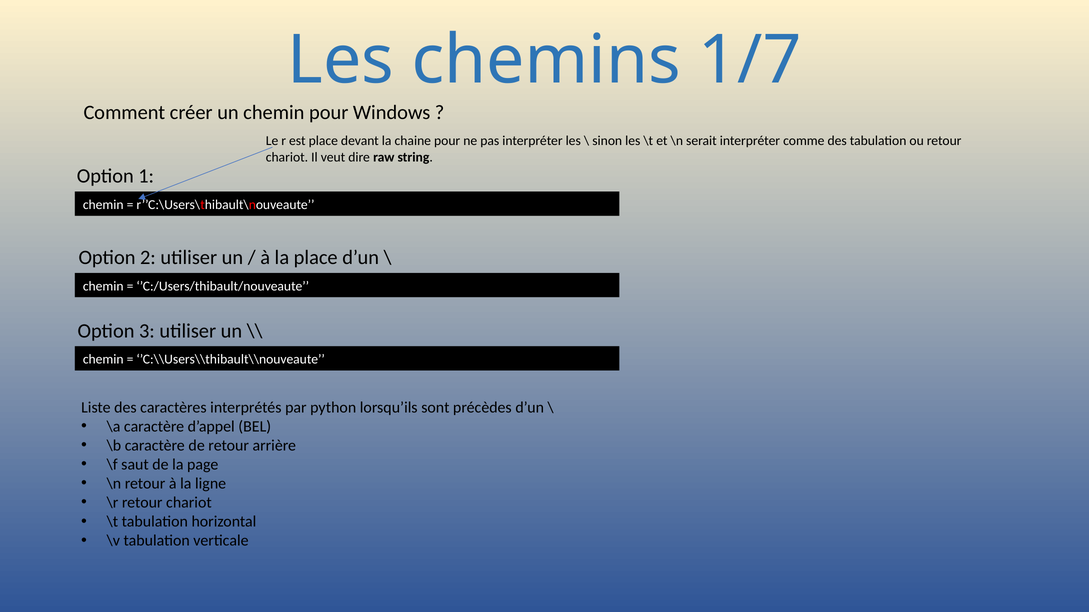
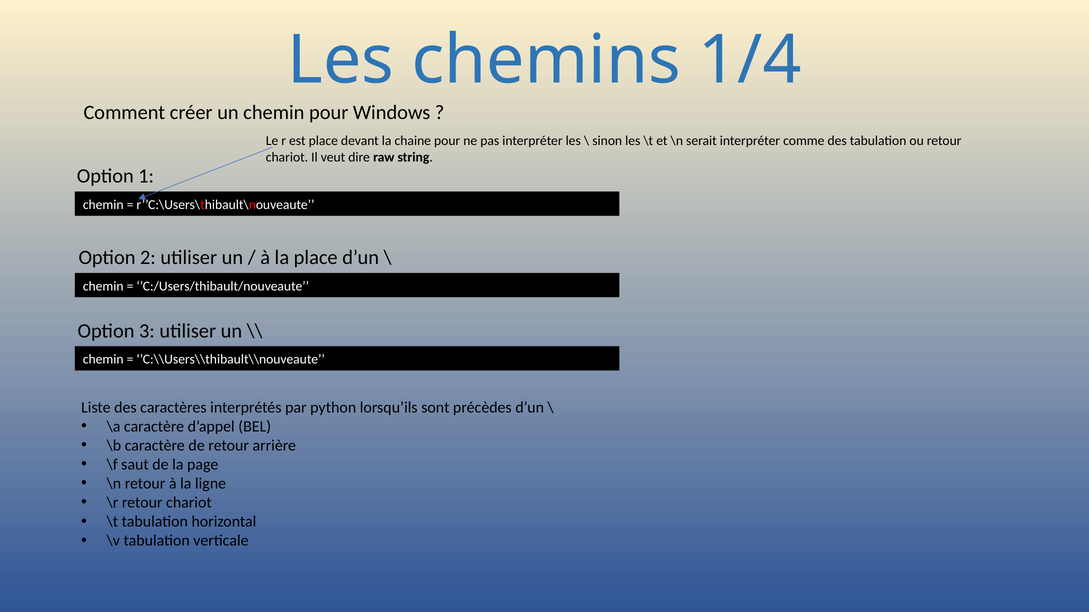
1/7: 1/7 -> 1/4
